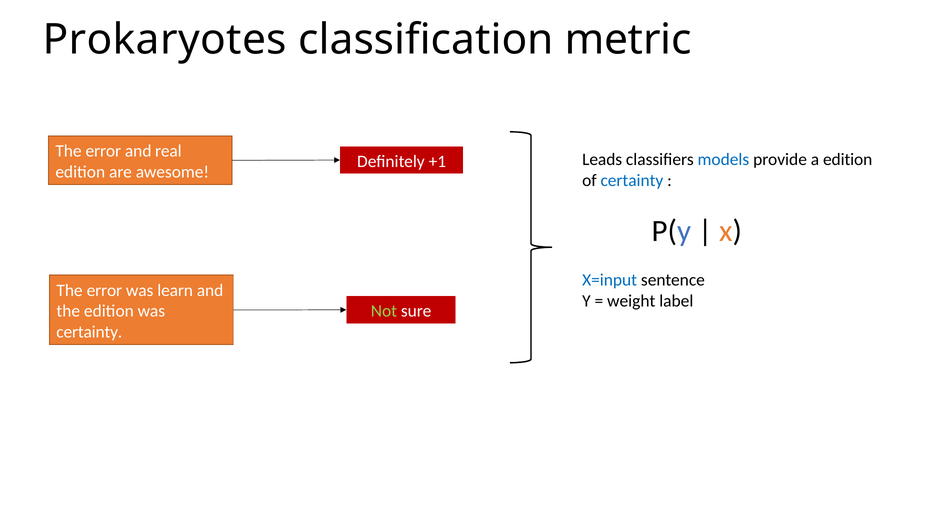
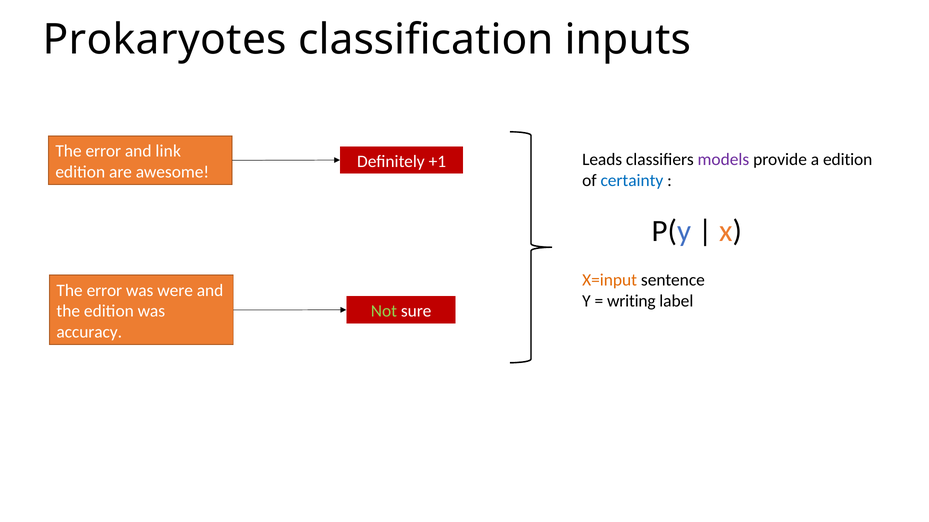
metric: metric -> inputs
real: real -> link
models colour: blue -> purple
X=input colour: blue -> orange
learn: learn -> were
weight: weight -> writing
certainty at (89, 332): certainty -> accuracy
